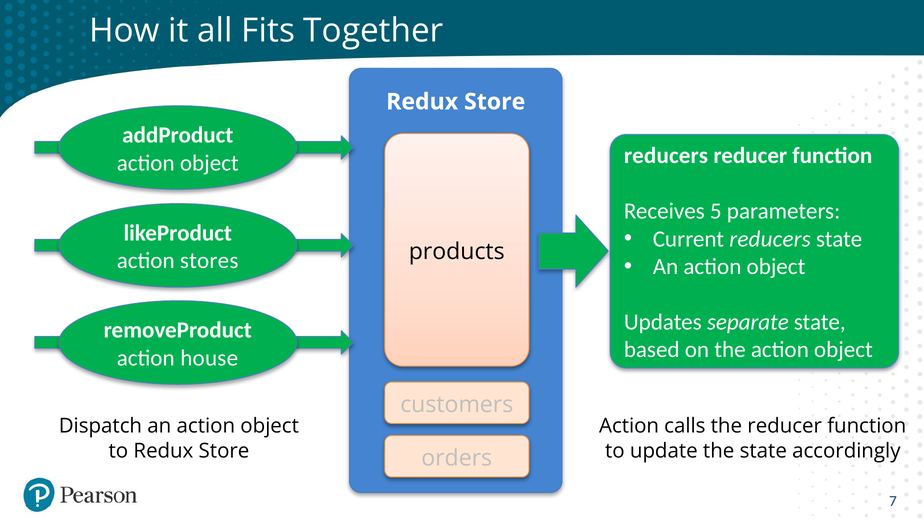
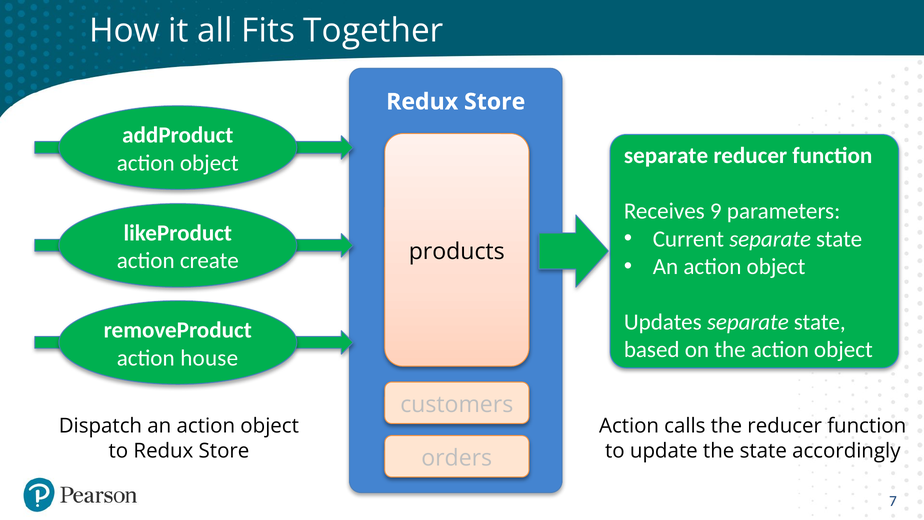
reducers at (666, 156): reducers -> separate
5: 5 -> 9
Current reducers: reducers -> separate
stores: stores -> create
